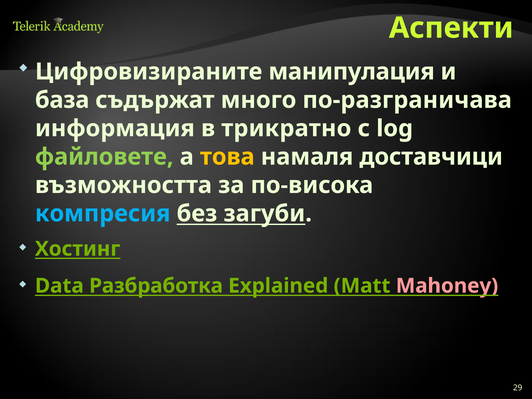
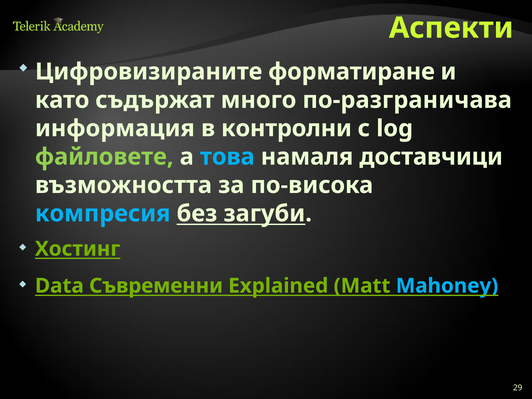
манипулация: манипулация -> форматиране
база: база -> като
трикратно: трикратно -> контролни
това colour: yellow -> light blue
Разбработка: Разбработка -> Съвременни
Mahoney colour: pink -> light blue
